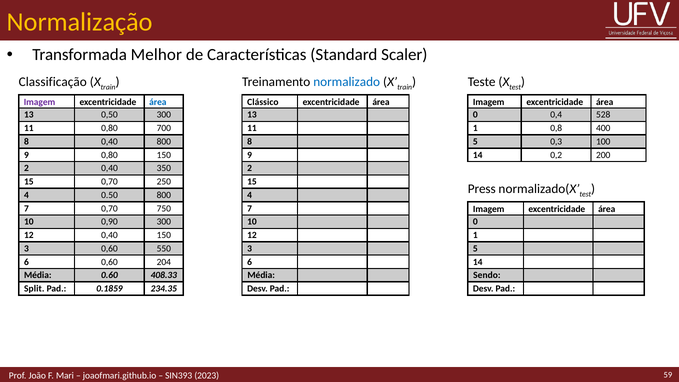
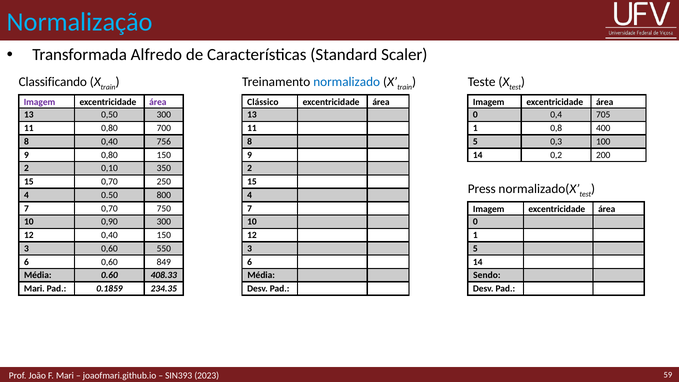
Normalização colour: yellow -> light blue
Melhor: Melhor -> Alfredo
Classificação: Classificação -> Classificando
área at (158, 102) colour: blue -> purple
528: 528 -> 705
0,40 800: 800 -> 756
2 0,40: 0,40 -> 0,10
204: 204 -> 849
Split at (34, 289): Split -> Mari
